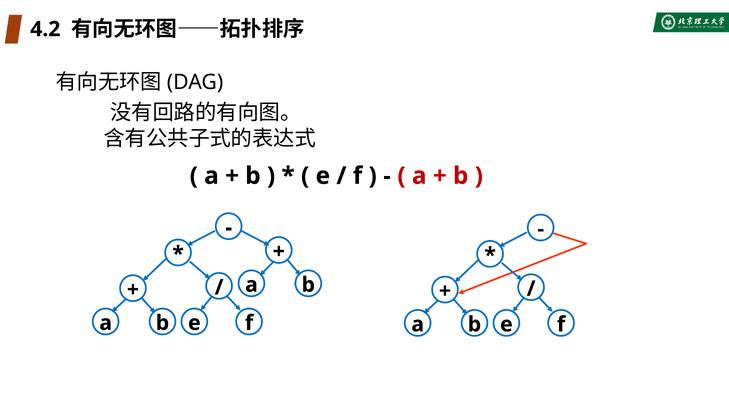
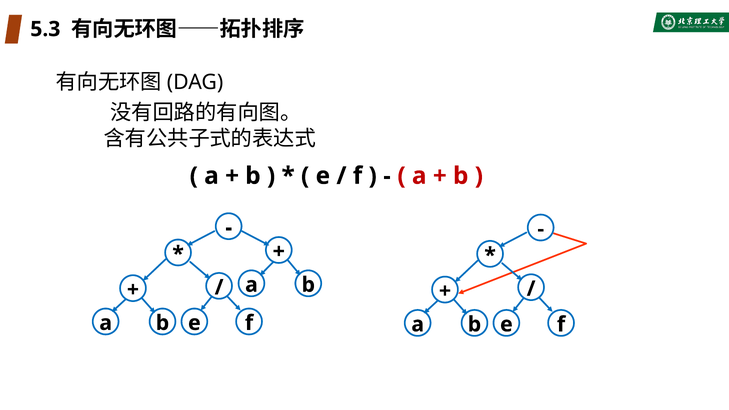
4.2: 4.2 -> 5.3
